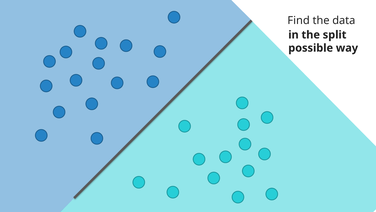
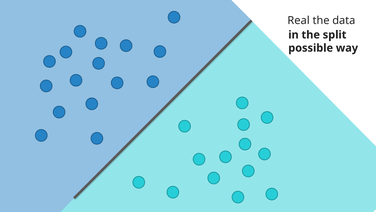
Find: Find -> Real
